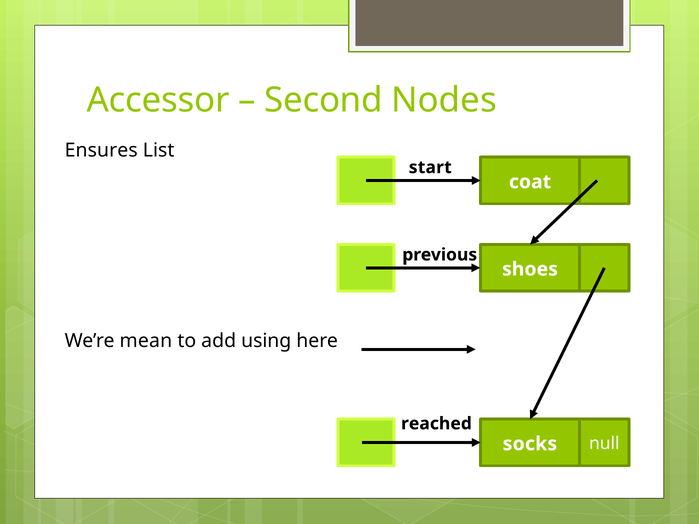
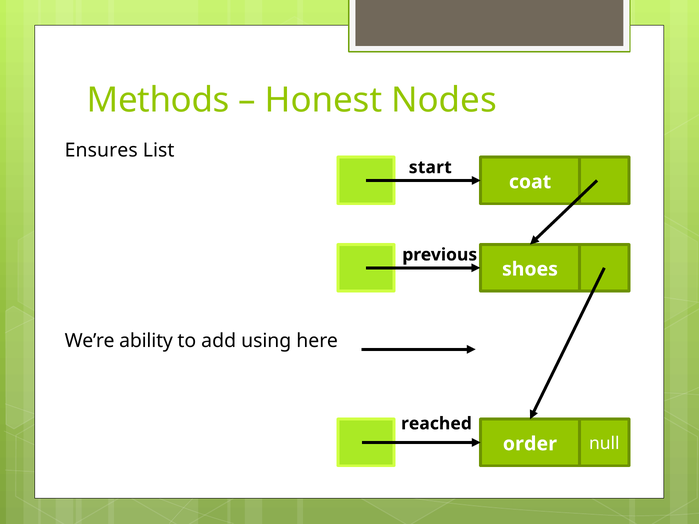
Accessor: Accessor -> Methods
Second: Second -> Honest
mean: mean -> ability
socks: socks -> order
